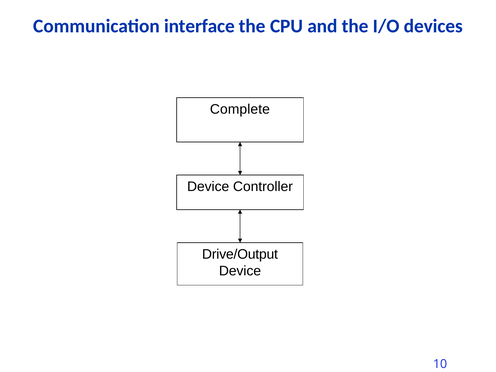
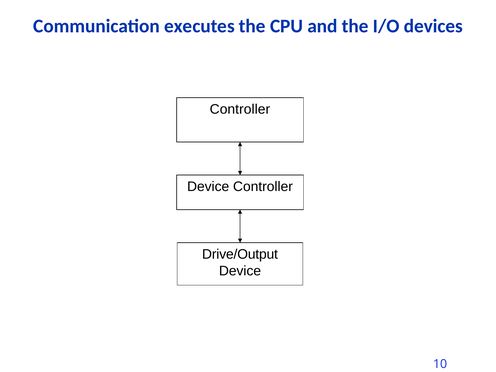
interface: interface -> executes
Complete at (240, 109): Complete -> Controller
